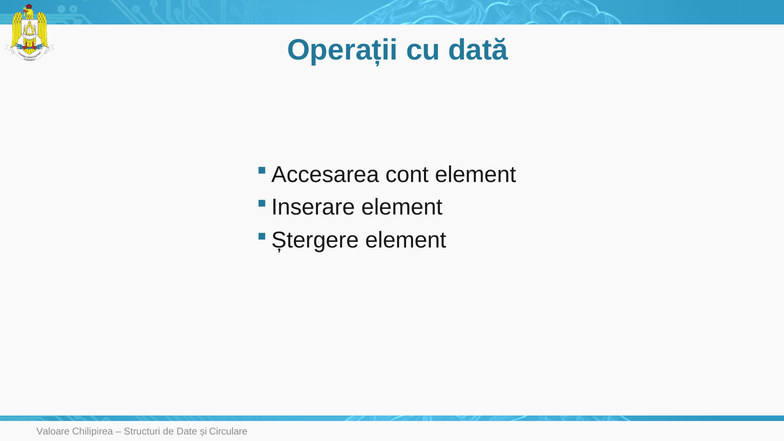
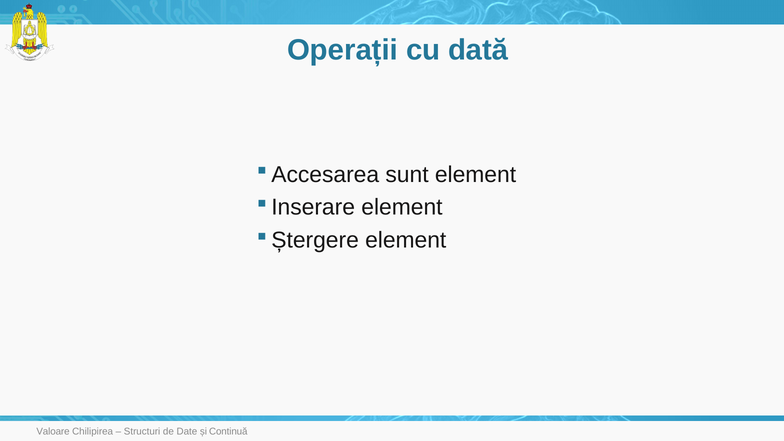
cont: cont -> sunt
Circulare: Circulare -> Continuă
